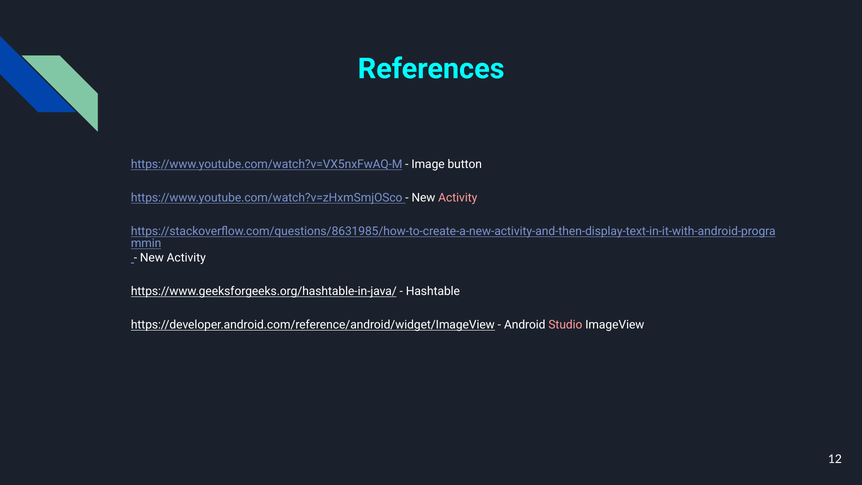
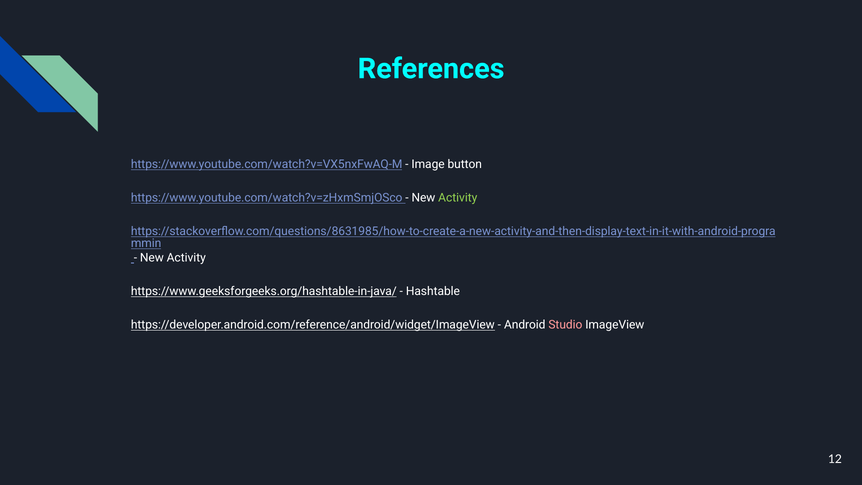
Activity at (458, 198) colour: pink -> light green
